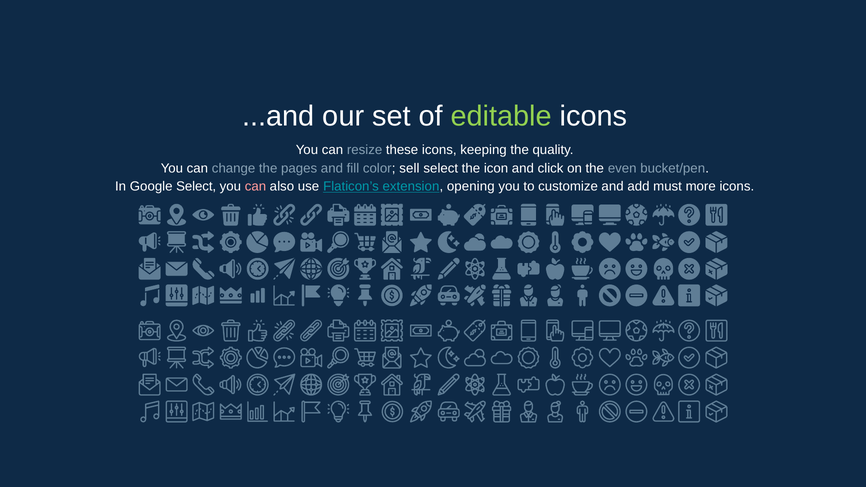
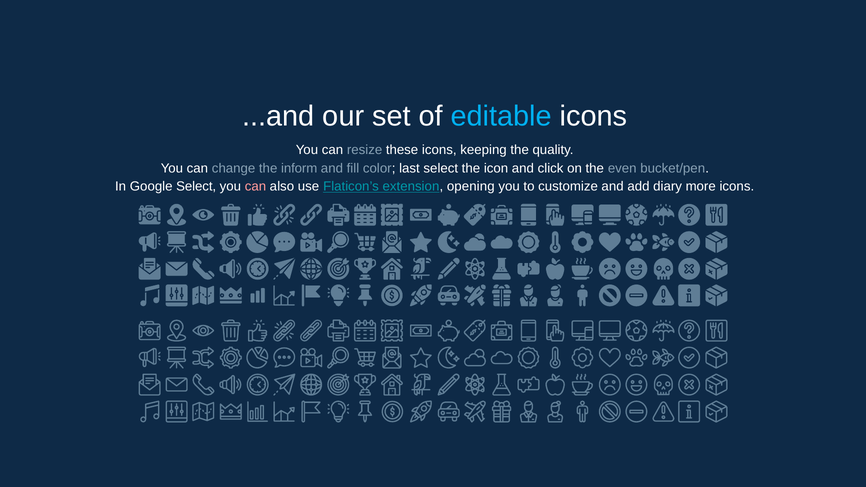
editable colour: light green -> light blue
pages: pages -> inform
sell: sell -> last
must: must -> diary
